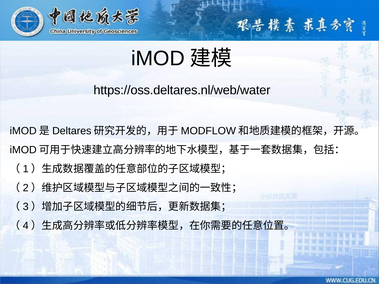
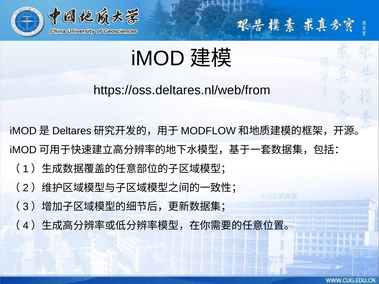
https://oss.deltares.nl/web/water: https://oss.deltares.nl/web/water -> https://oss.deltares.nl/web/from
